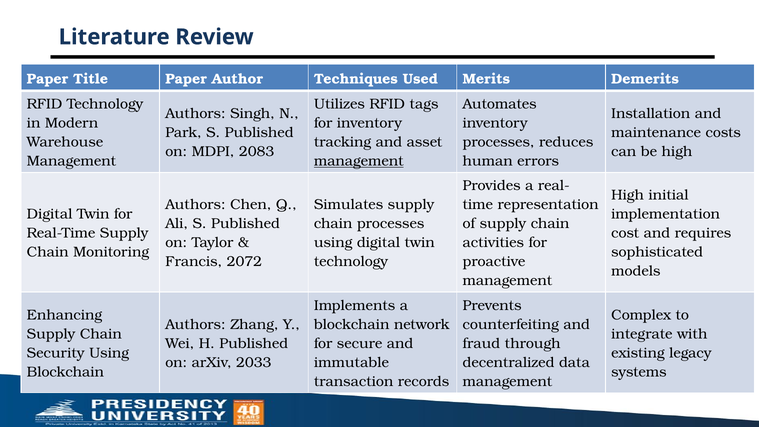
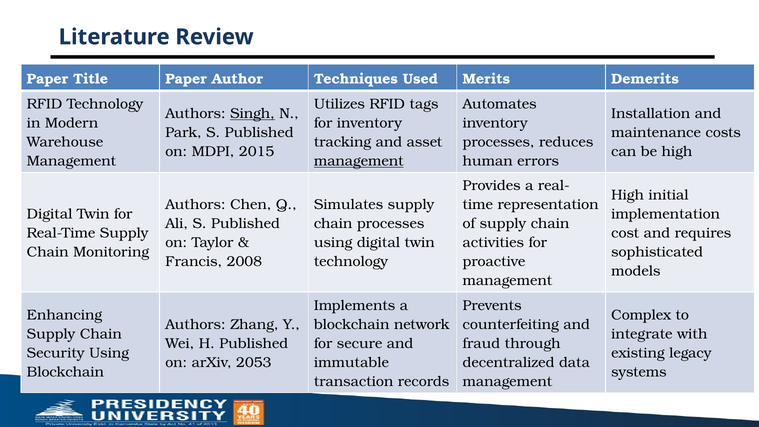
Singh underline: none -> present
2083: 2083 -> 2015
2072: 2072 -> 2008
2033: 2033 -> 2053
